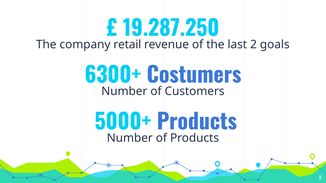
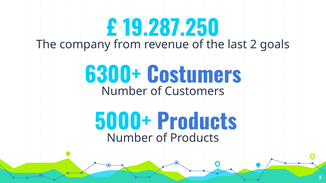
retail: retail -> from
